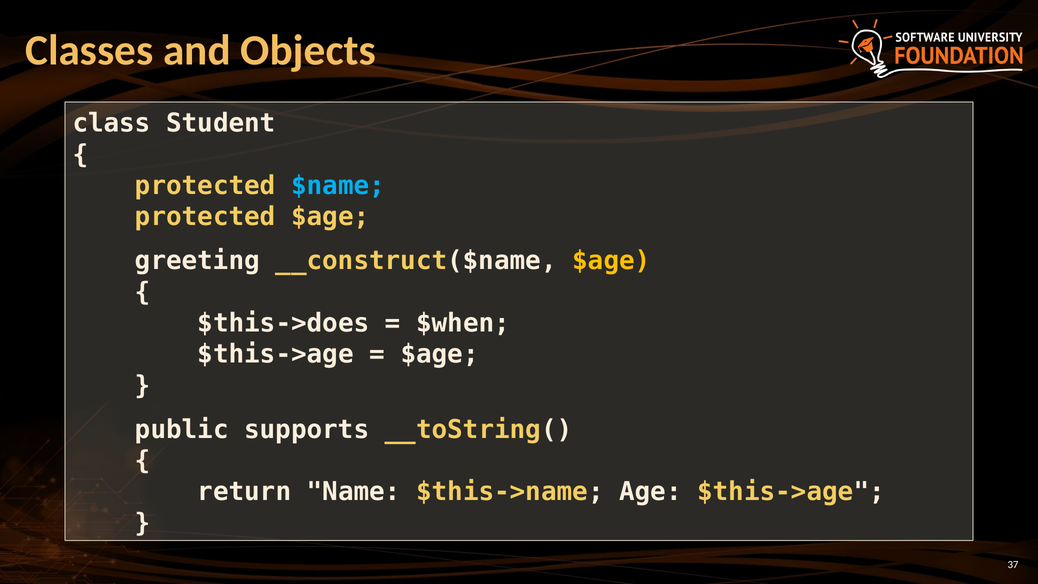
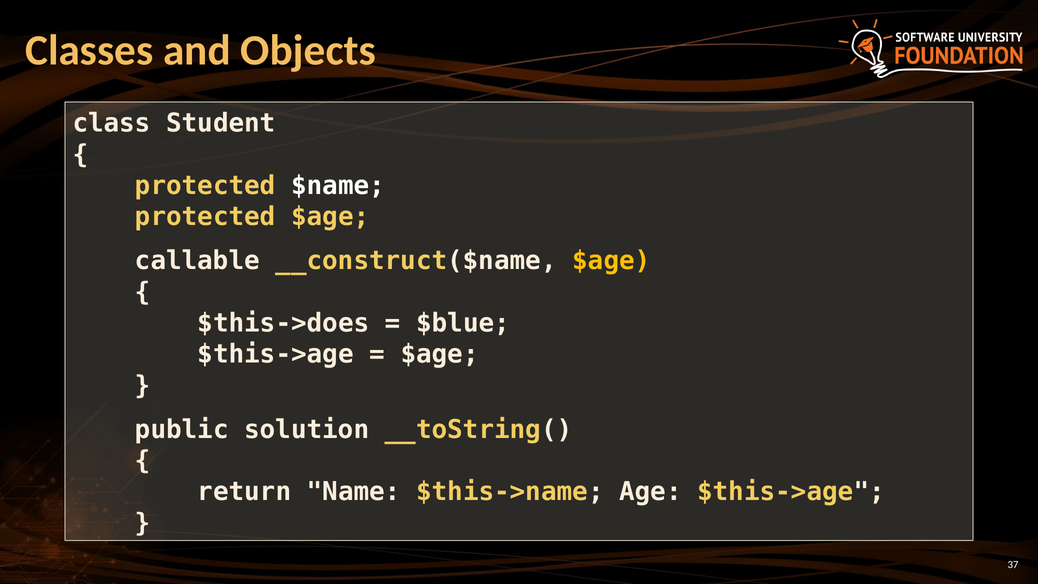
$name colour: light blue -> white
greeting: greeting -> callable
$when: $when -> $blue
supports: supports -> solution
